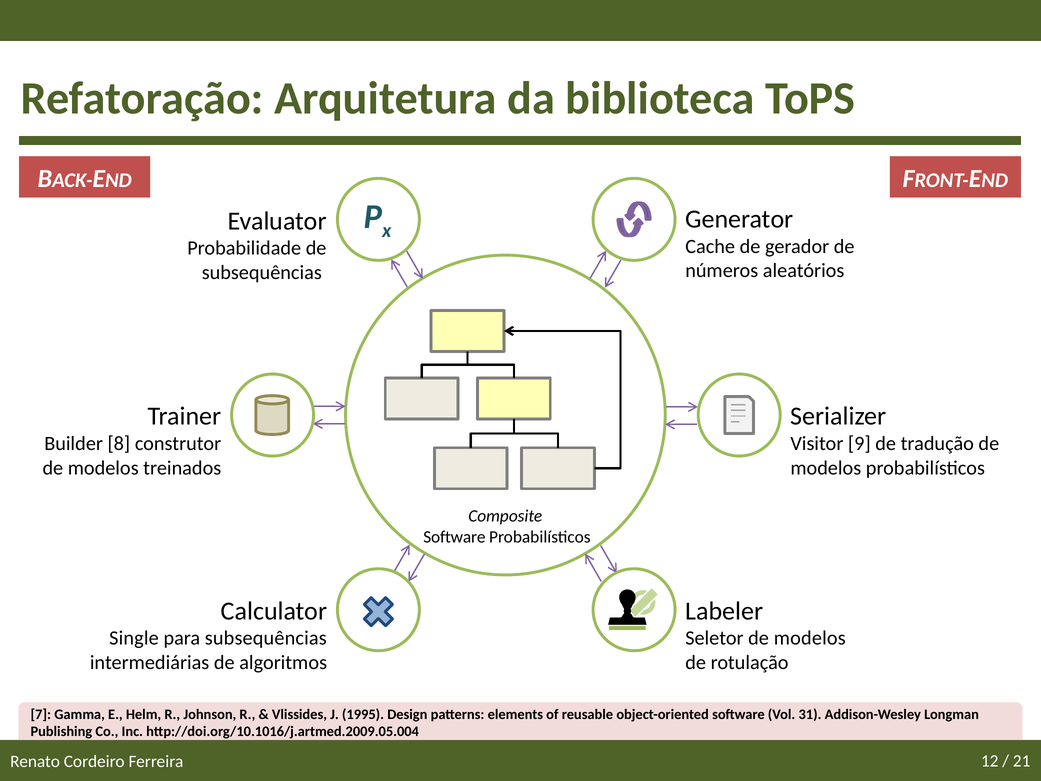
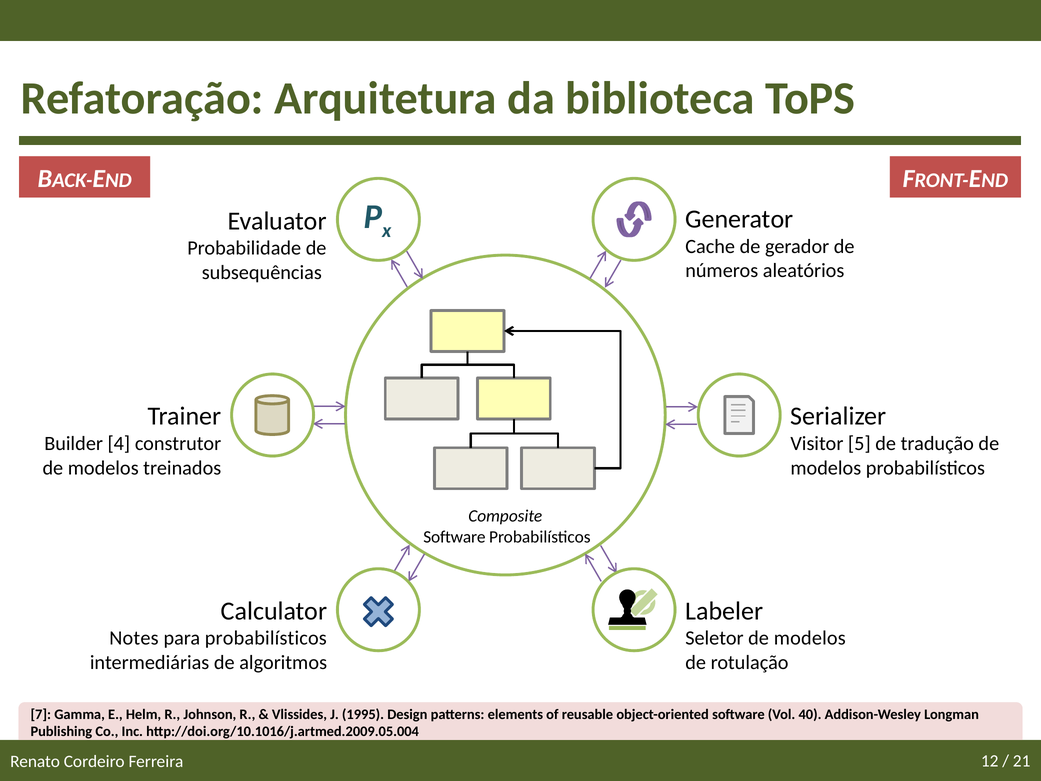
8: 8 -> 4
9: 9 -> 5
Single: Single -> Notes
para subsequências: subsequências -> probabilísticos
31: 31 -> 40
